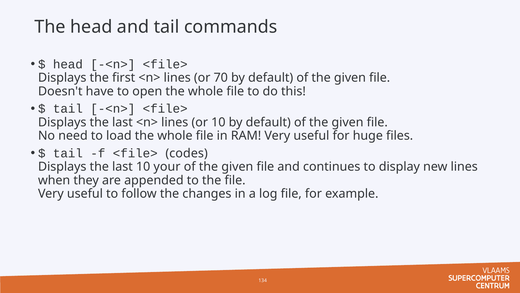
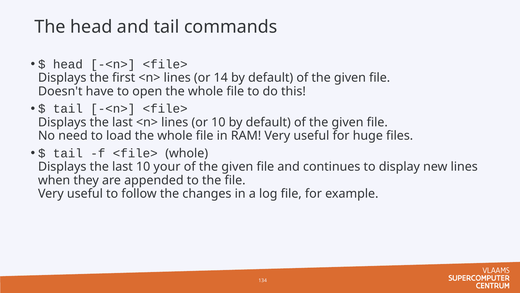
70: 70 -> 14
<file> codes: codes -> whole
